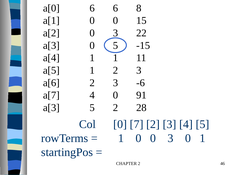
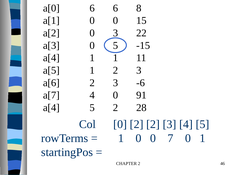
a[3 at (51, 108): a[3 -> a[4
0 7: 7 -> 2
0 0 3: 3 -> 7
